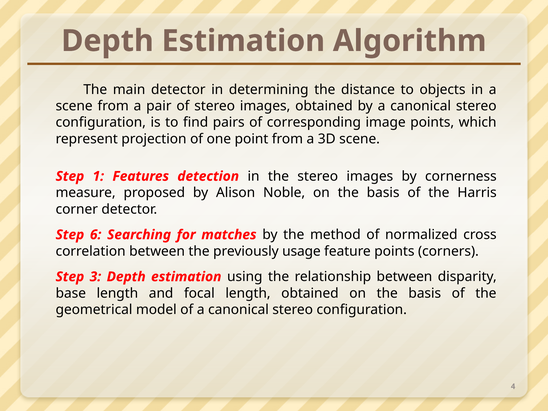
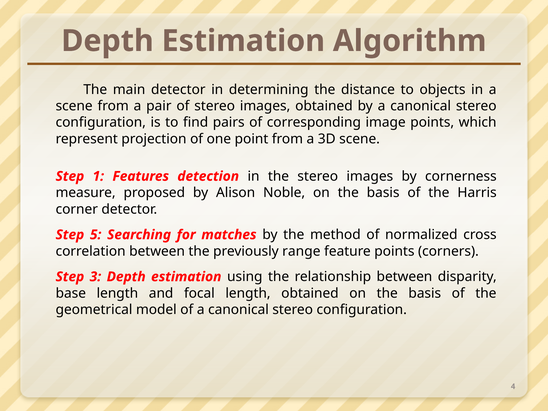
6: 6 -> 5
usage: usage -> range
